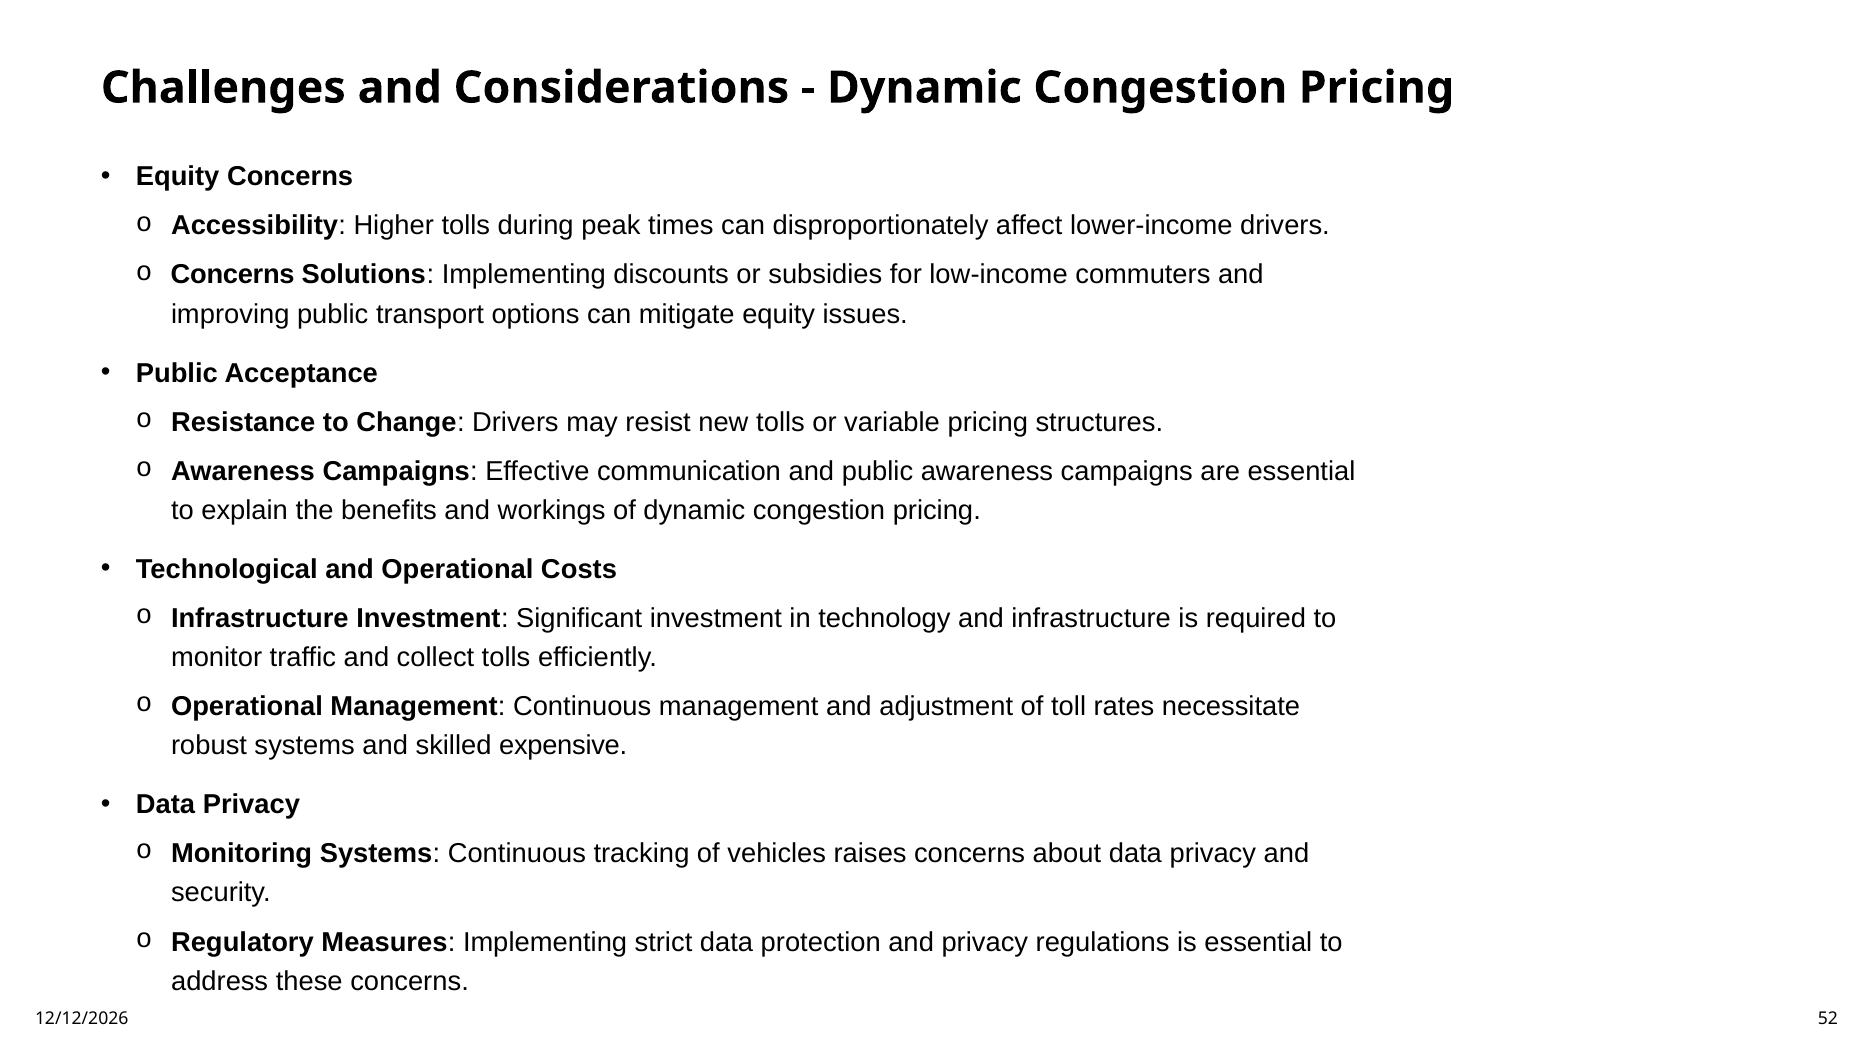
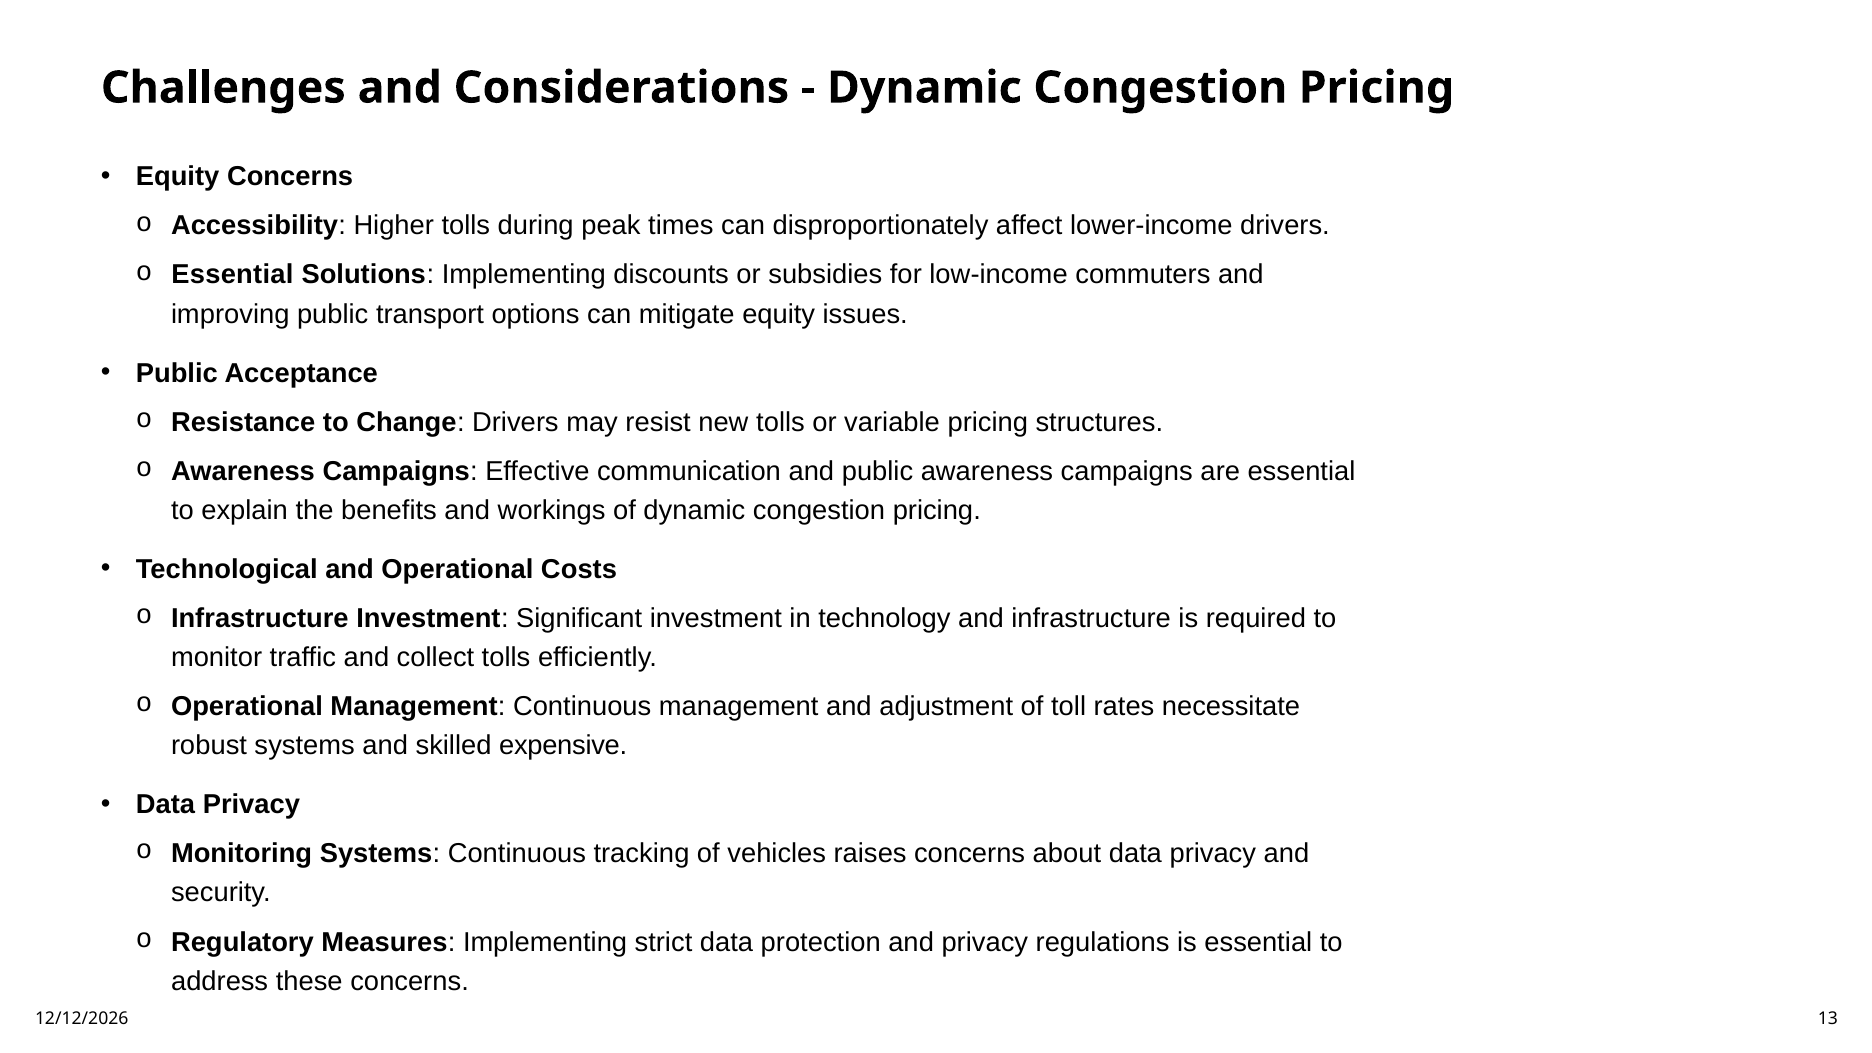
Concerns at (233, 275): Concerns -> Essential
52: 52 -> 13
